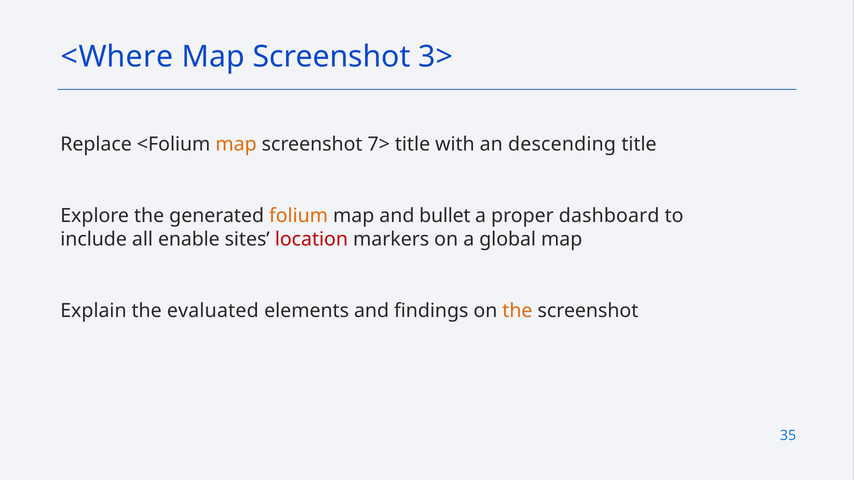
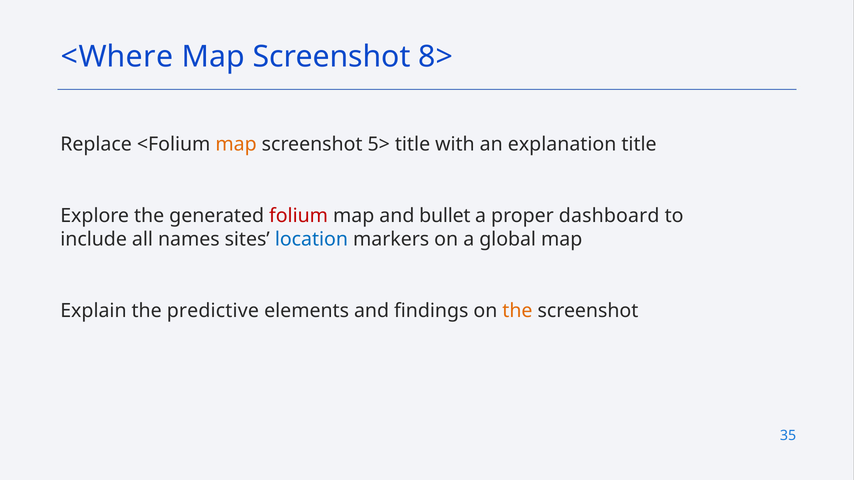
3>: 3> -> 8>
7>: 7> -> 5>
descending: descending -> explanation
folium colour: orange -> red
enable: enable -> names
location colour: red -> blue
evaluated: evaluated -> predictive
